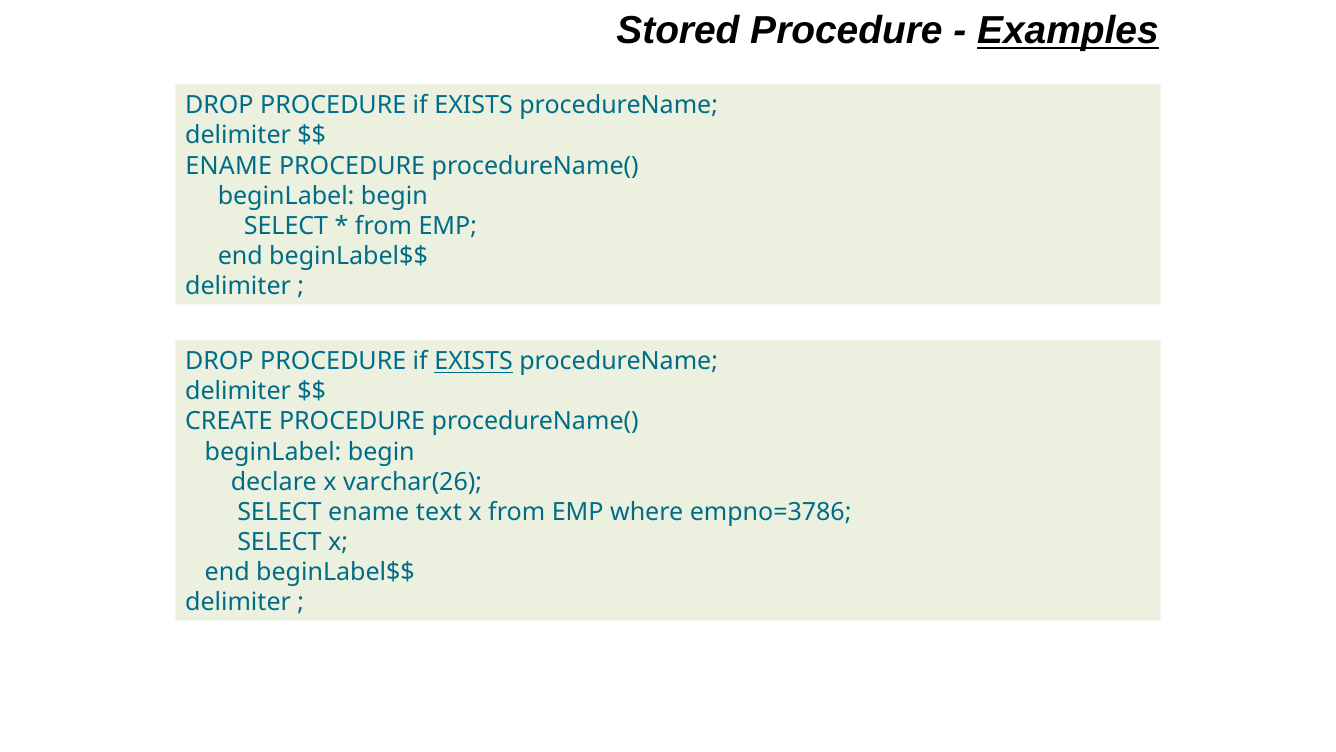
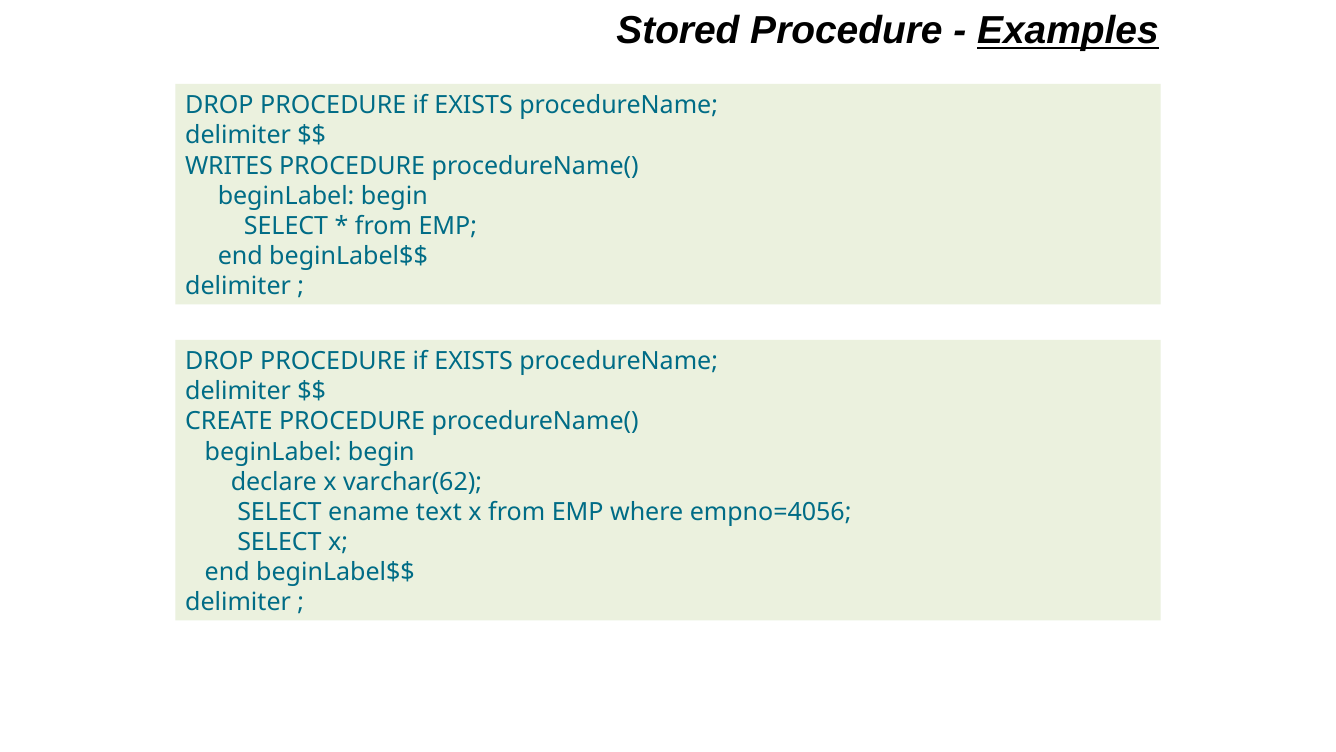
ENAME at (229, 166): ENAME -> WRITES
EXISTS at (474, 361) underline: present -> none
varchar(26: varchar(26 -> varchar(62
empno=3786: empno=3786 -> empno=4056
